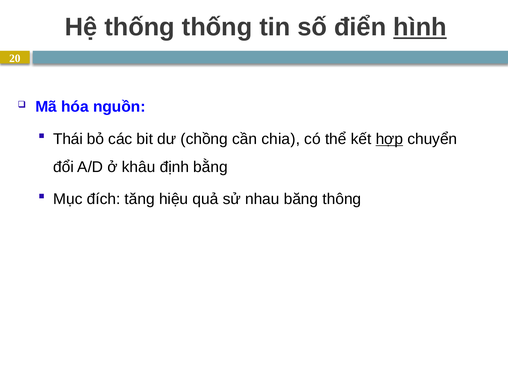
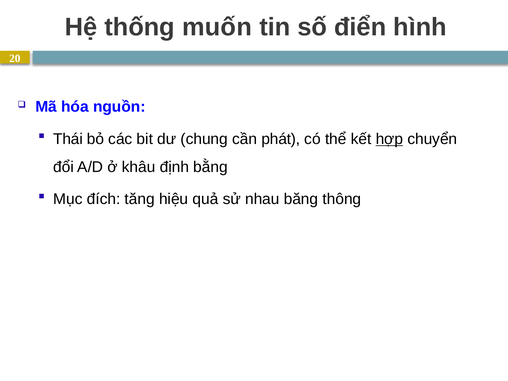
thống thống: thống -> muốn
hình underline: present -> none
chồng: chồng -> chung
chia: chia -> phát
